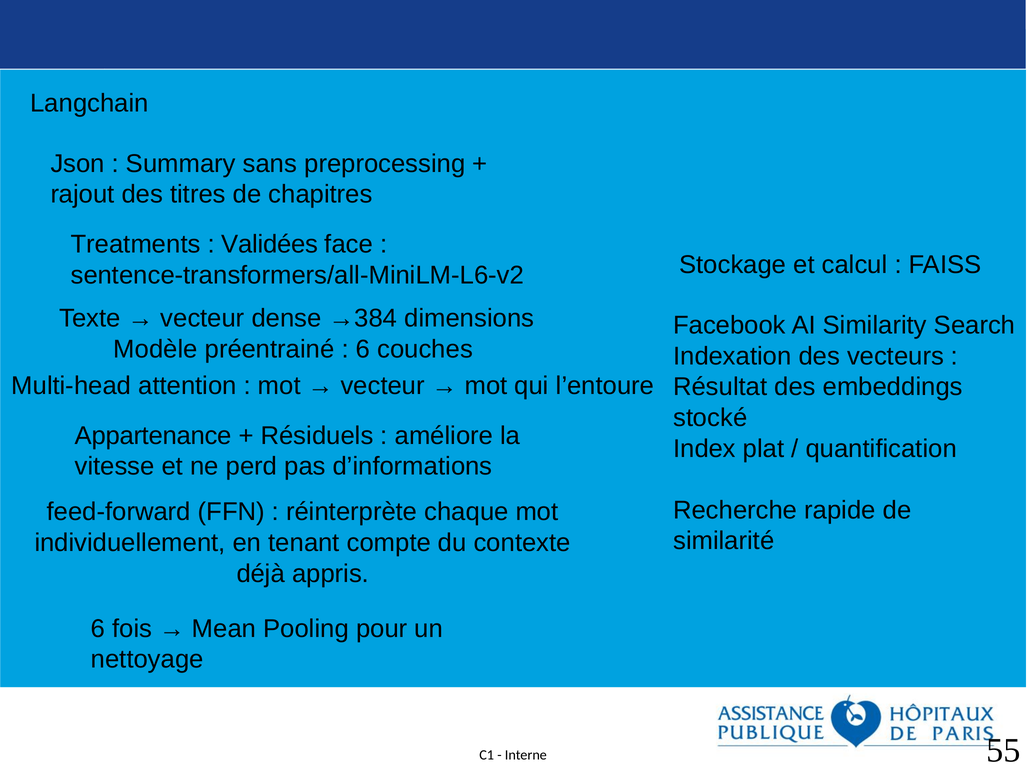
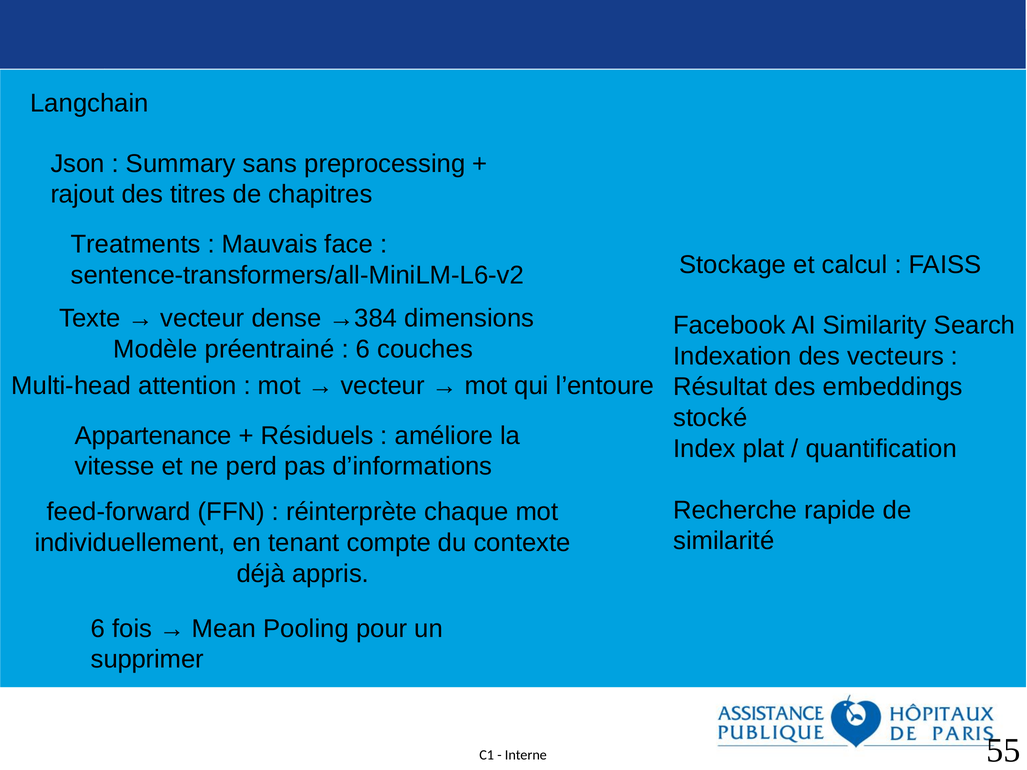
Validées: Validées -> Mauvais
nettoyage: nettoyage -> supprimer
